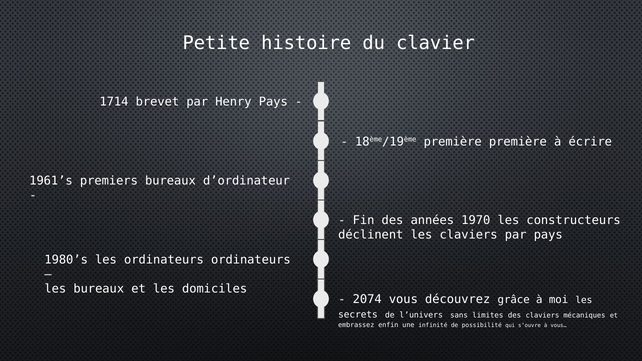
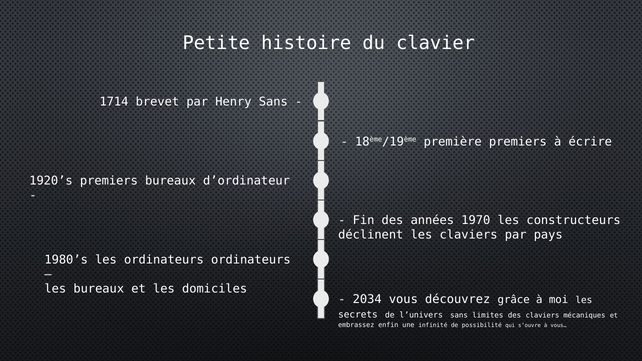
Henry Pays: Pays -> Sans
première première: première -> premiers
1961’s: 1961’s -> 1920’s
2074: 2074 -> 2034
